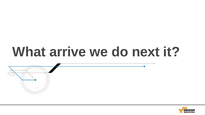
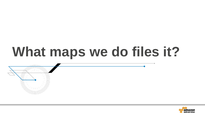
arrive: arrive -> maps
next: next -> files
